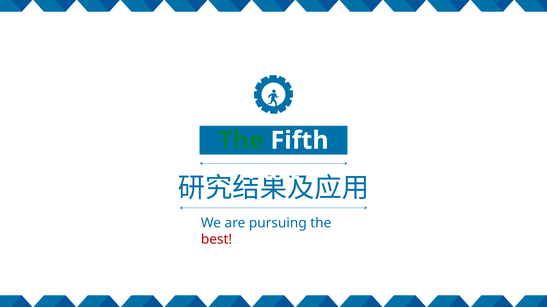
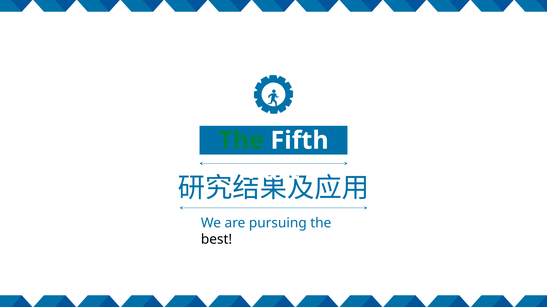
best colour: red -> black
